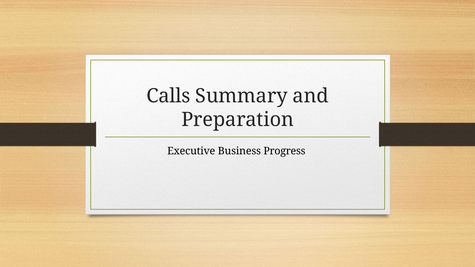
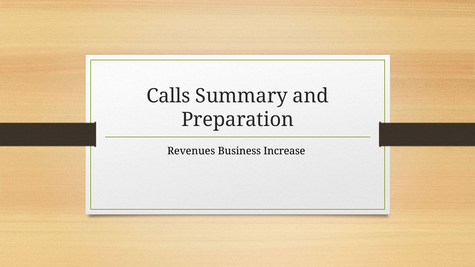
Executive: Executive -> Revenues
Progress: Progress -> Increase
